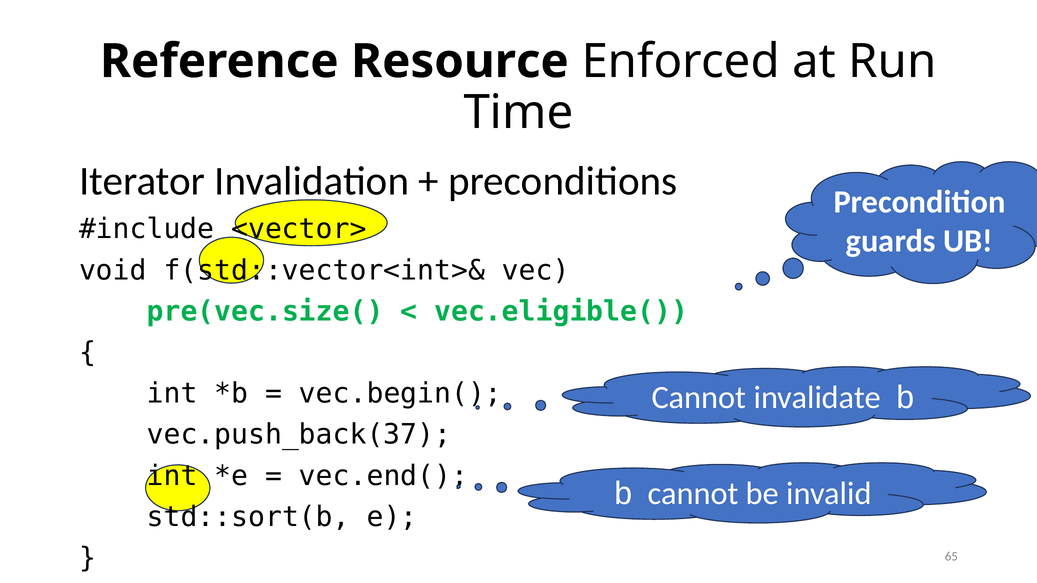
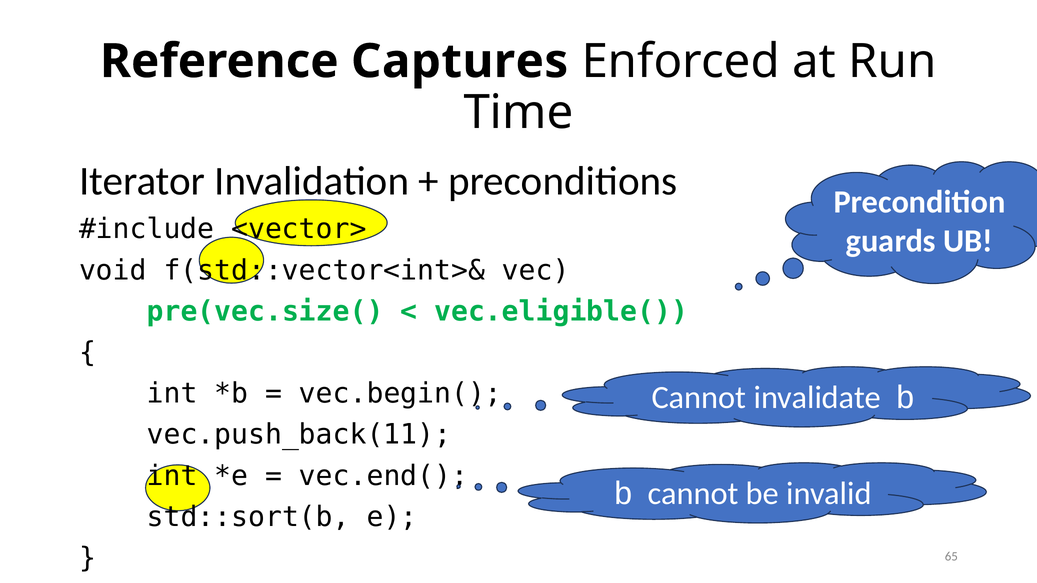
Resource: Resource -> Captures
vec.push_back(37: vec.push_back(37 -> vec.push_back(11
